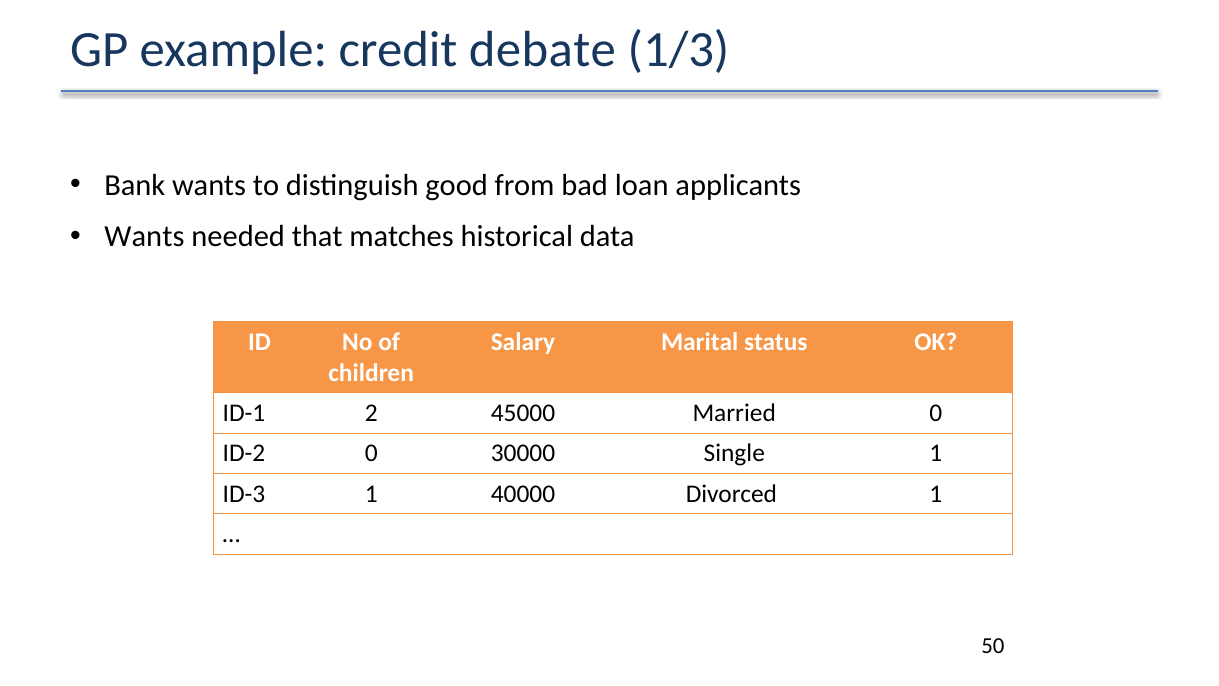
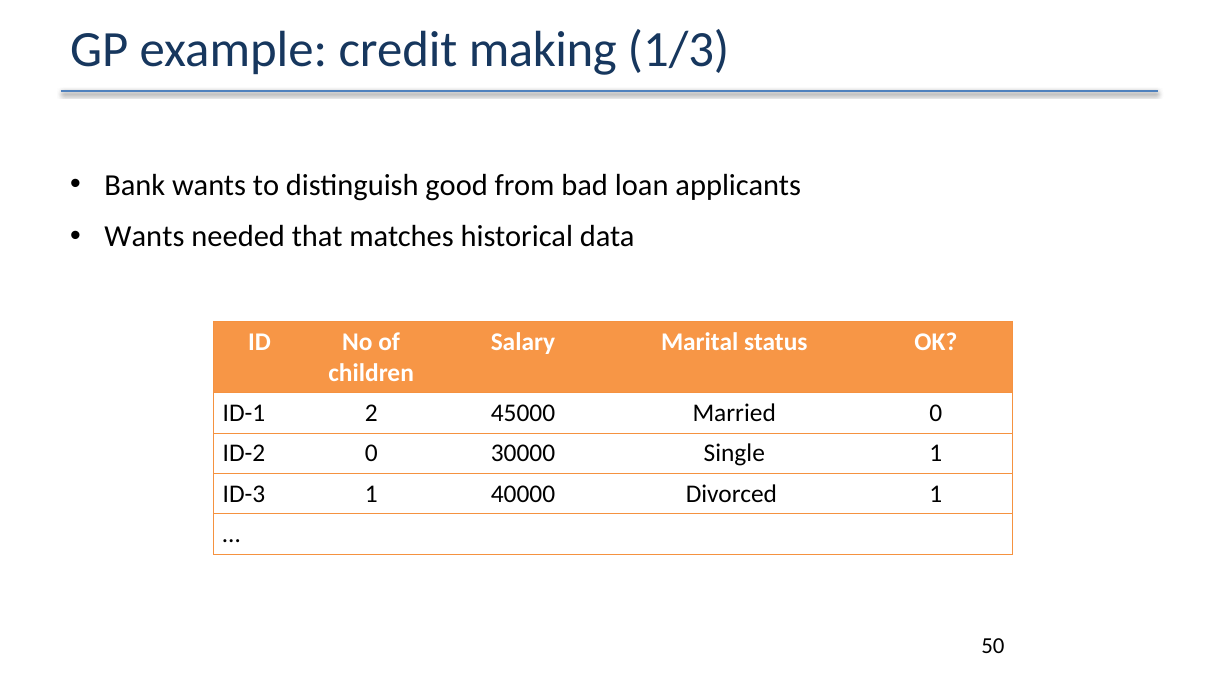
debate: debate -> making
